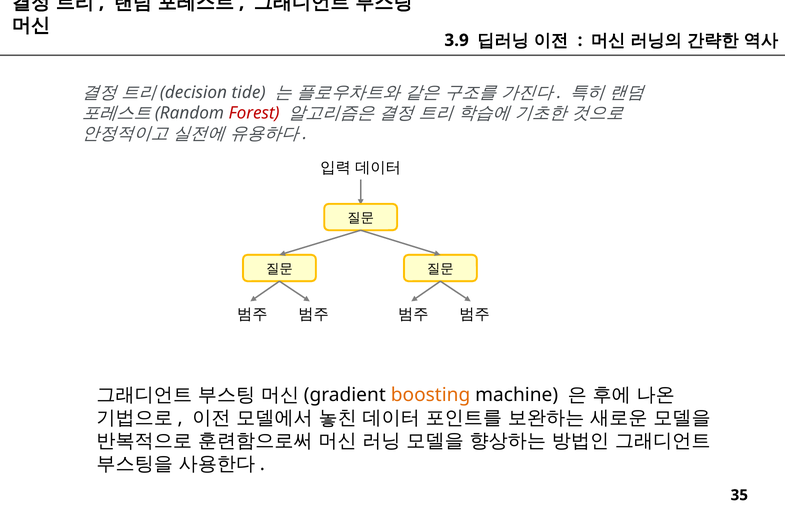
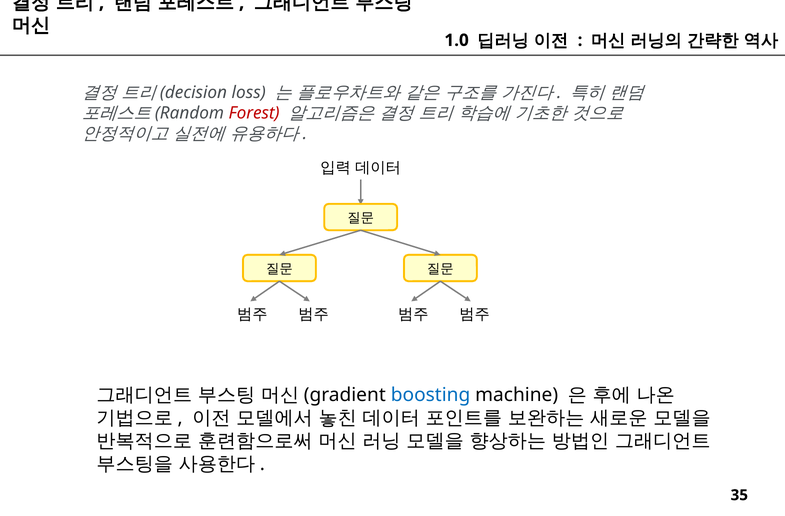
3.9: 3.9 -> 1.0
tide: tide -> loss
boosting colour: orange -> blue
